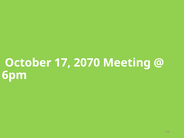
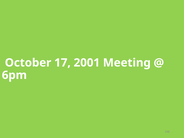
2070: 2070 -> 2001
